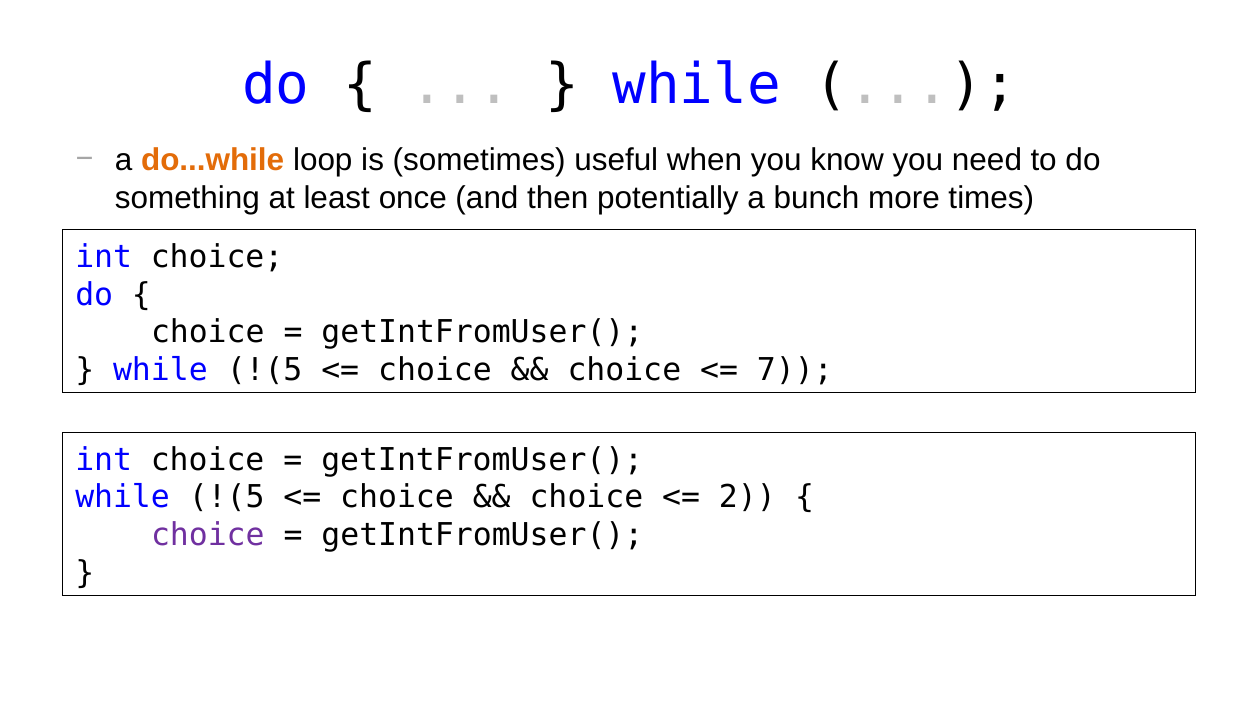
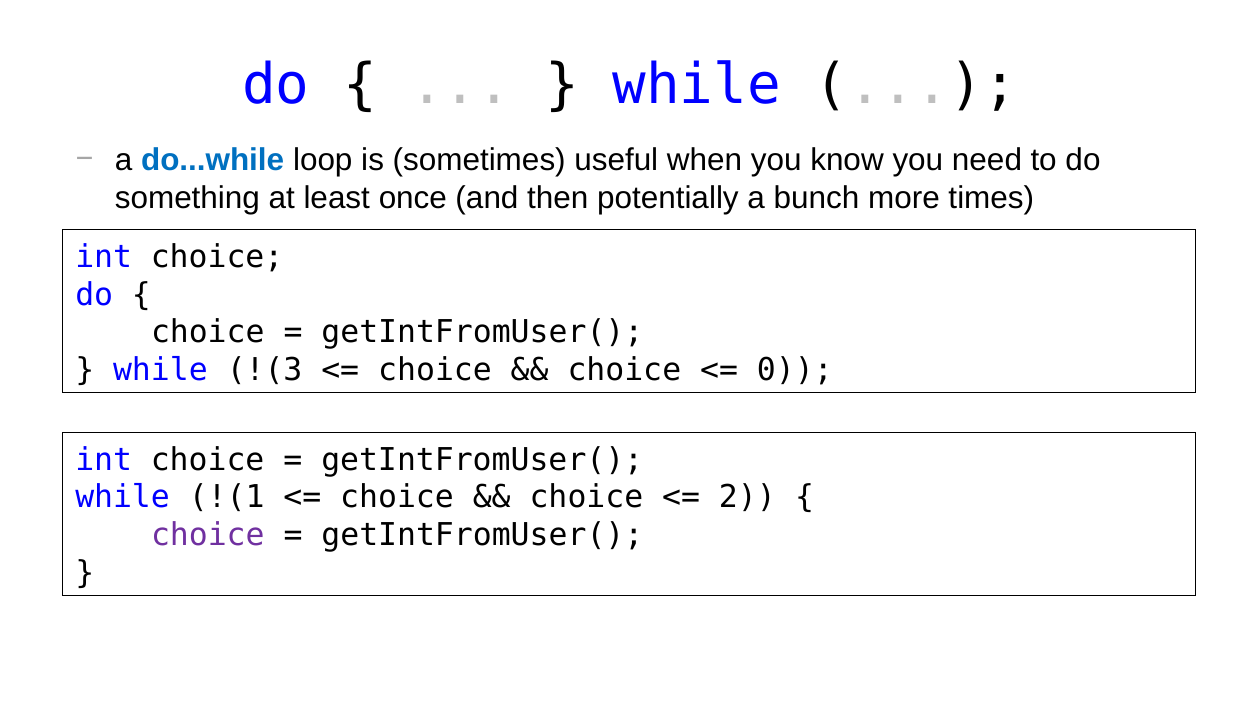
do...while colour: orange -> blue
!(5 at (265, 370): !(5 -> !(3
7: 7 -> 0
!(5 at (227, 498): !(5 -> !(1
